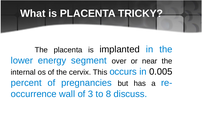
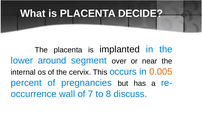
TRICKY: TRICKY -> DECIDE
energy: energy -> around
0.005 colour: black -> orange
3: 3 -> 7
